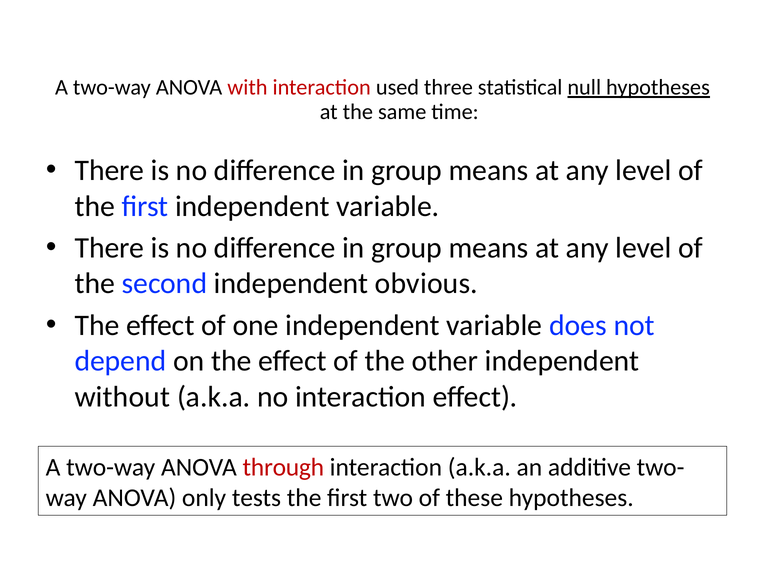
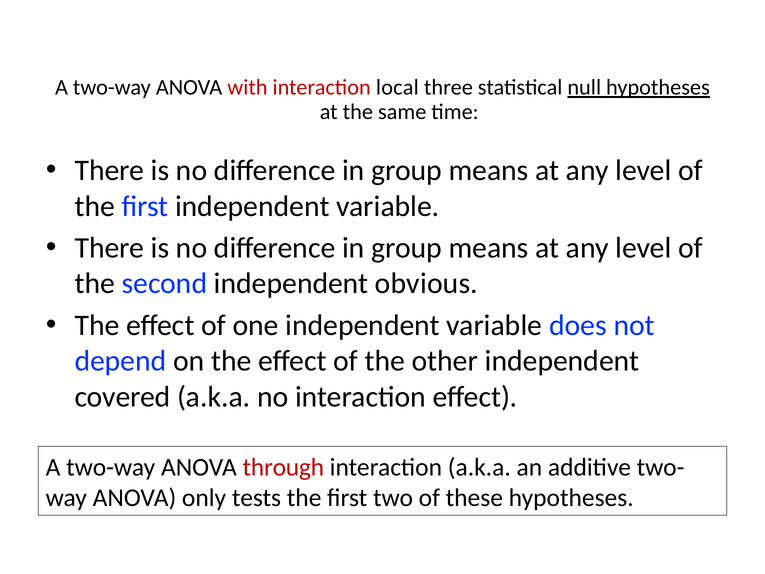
used: used -> local
without: without -> covered
